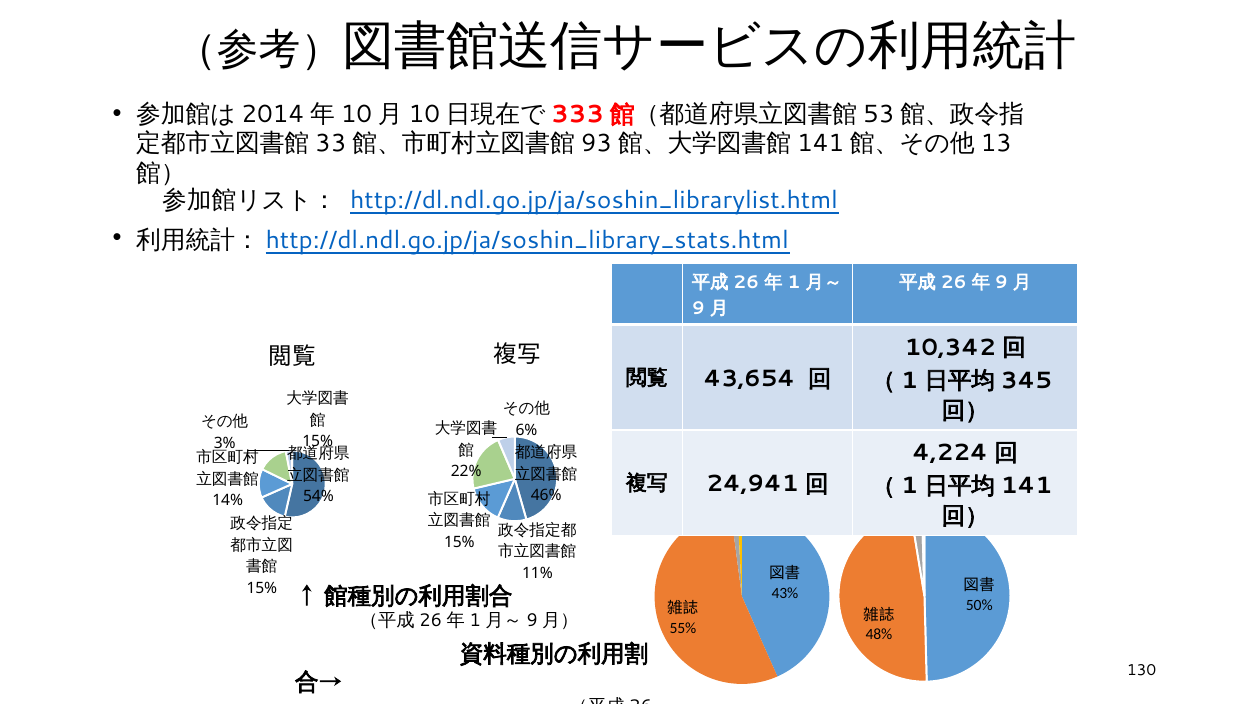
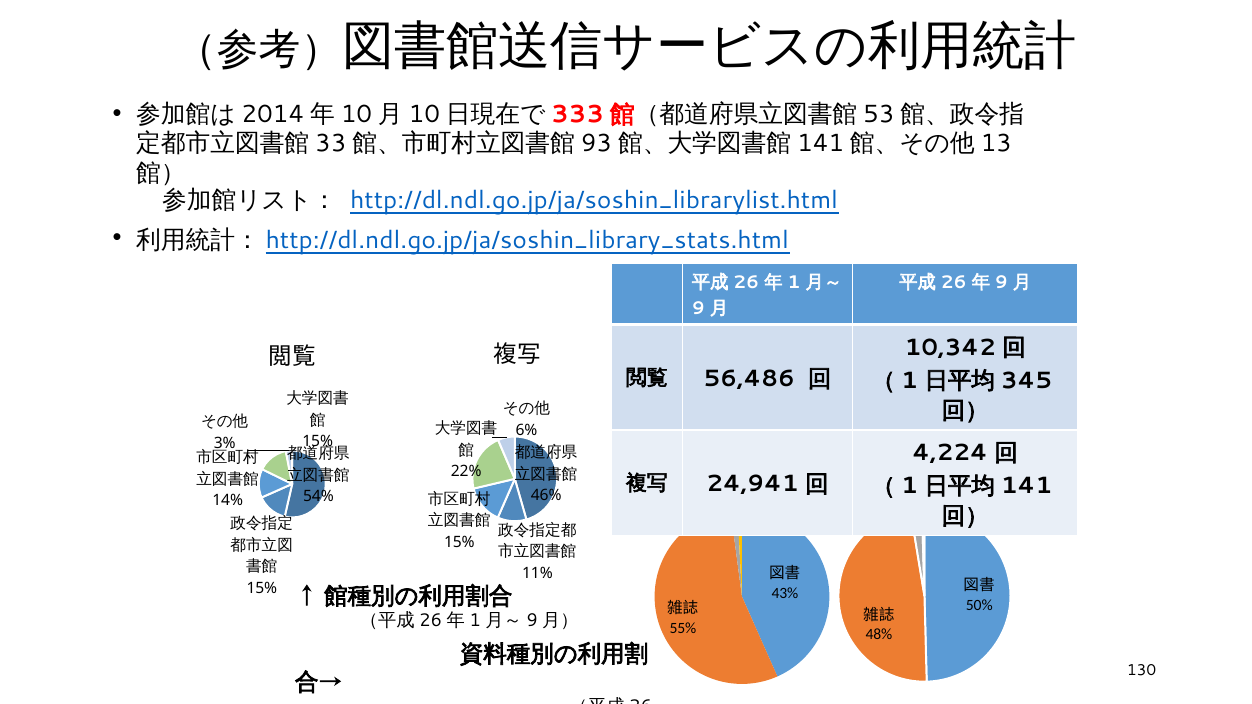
43,654: 43,654 -> 56,486
